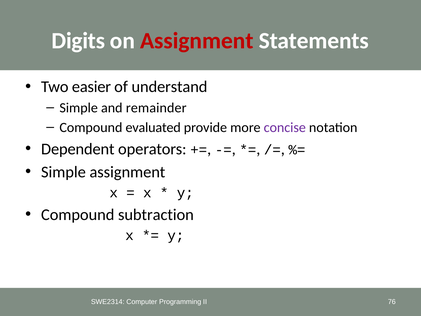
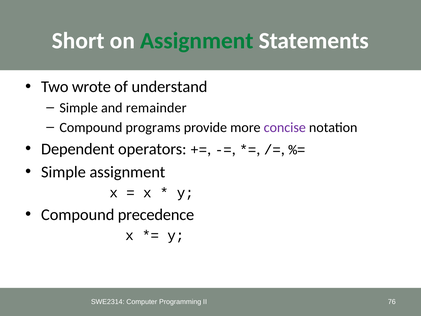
Digits: Digits -> Short
Assignment at (197, 41) colour: red -> green
easier: easier -> wrote
evaluated: evaluated -> programs
subtraction: subtraction -> precedence
